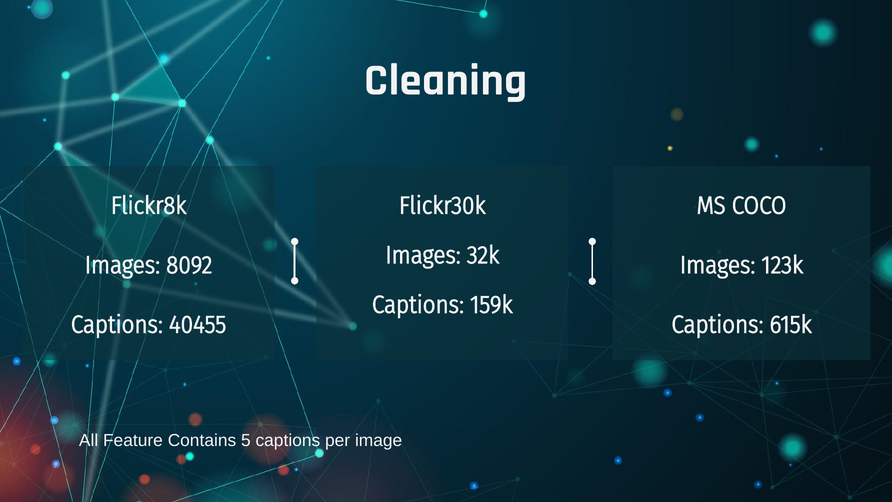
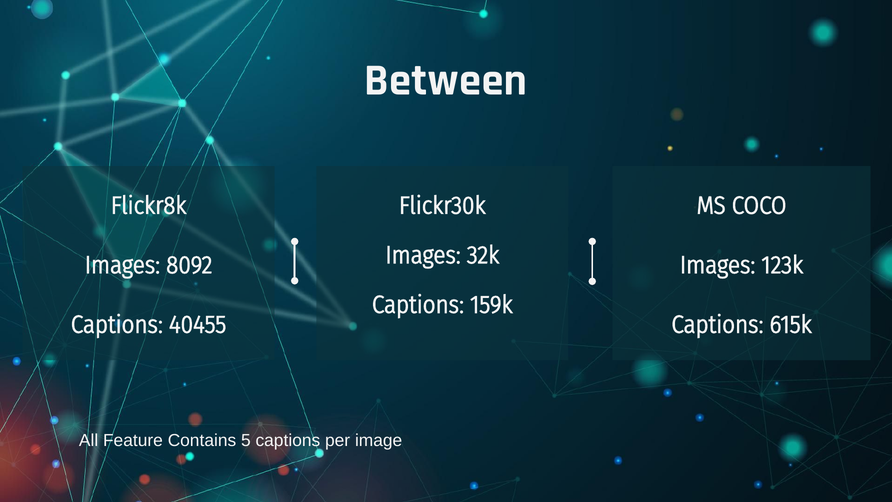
Cleaning: Cleaning -> Between
